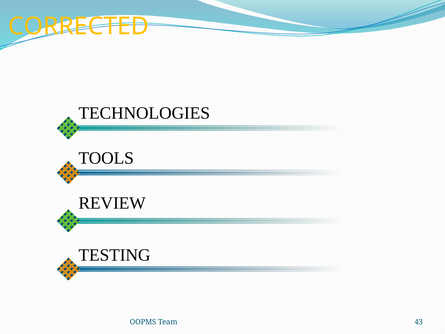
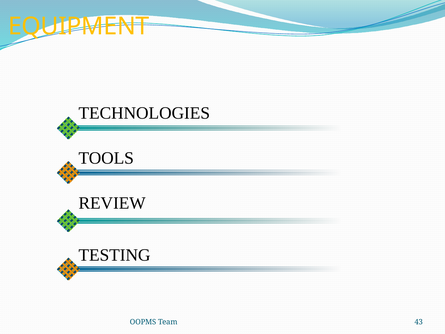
CORRECTED: CORRECTED -> EQUIPMENT
